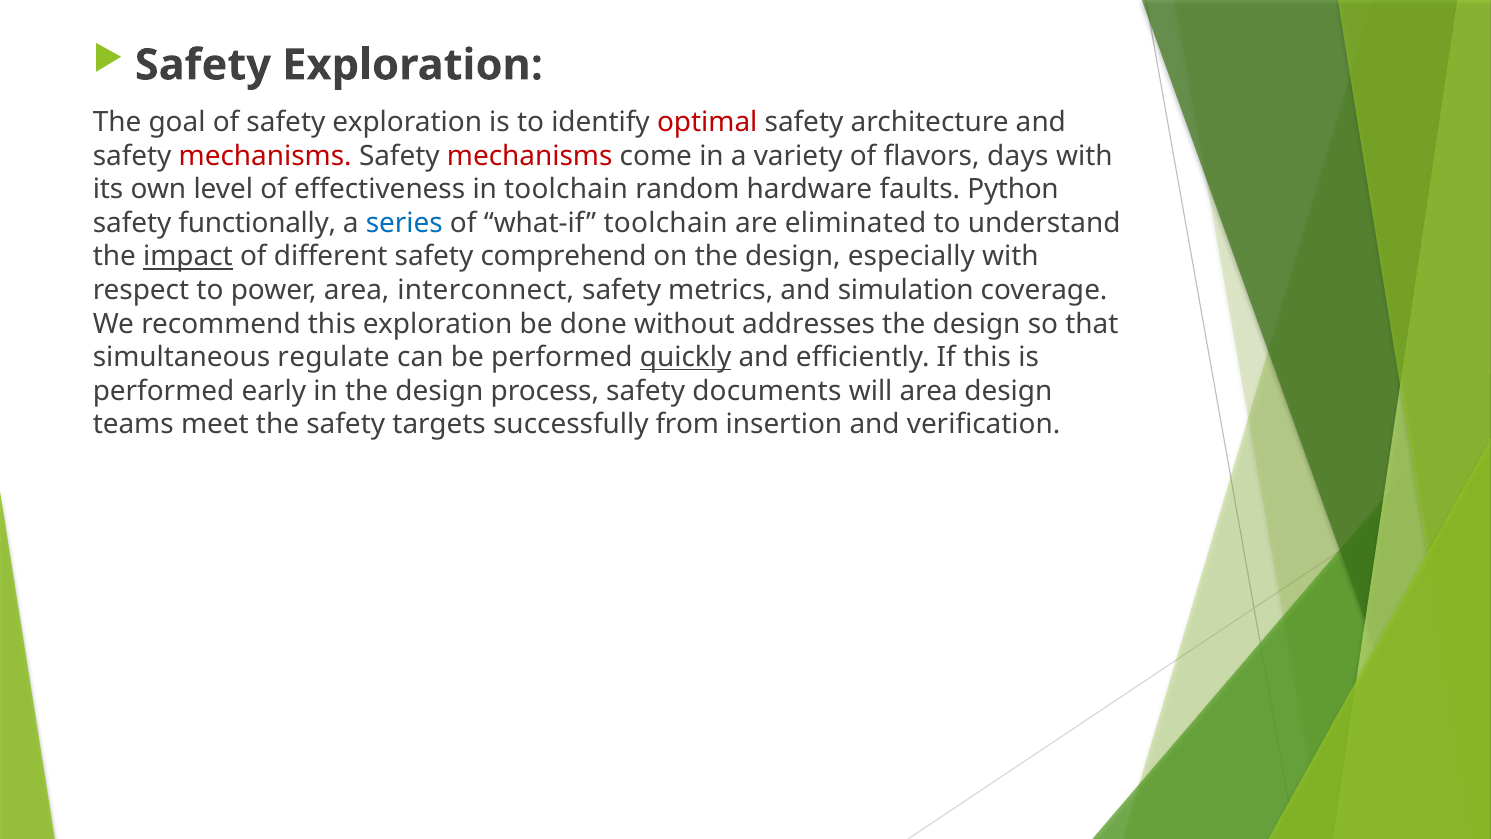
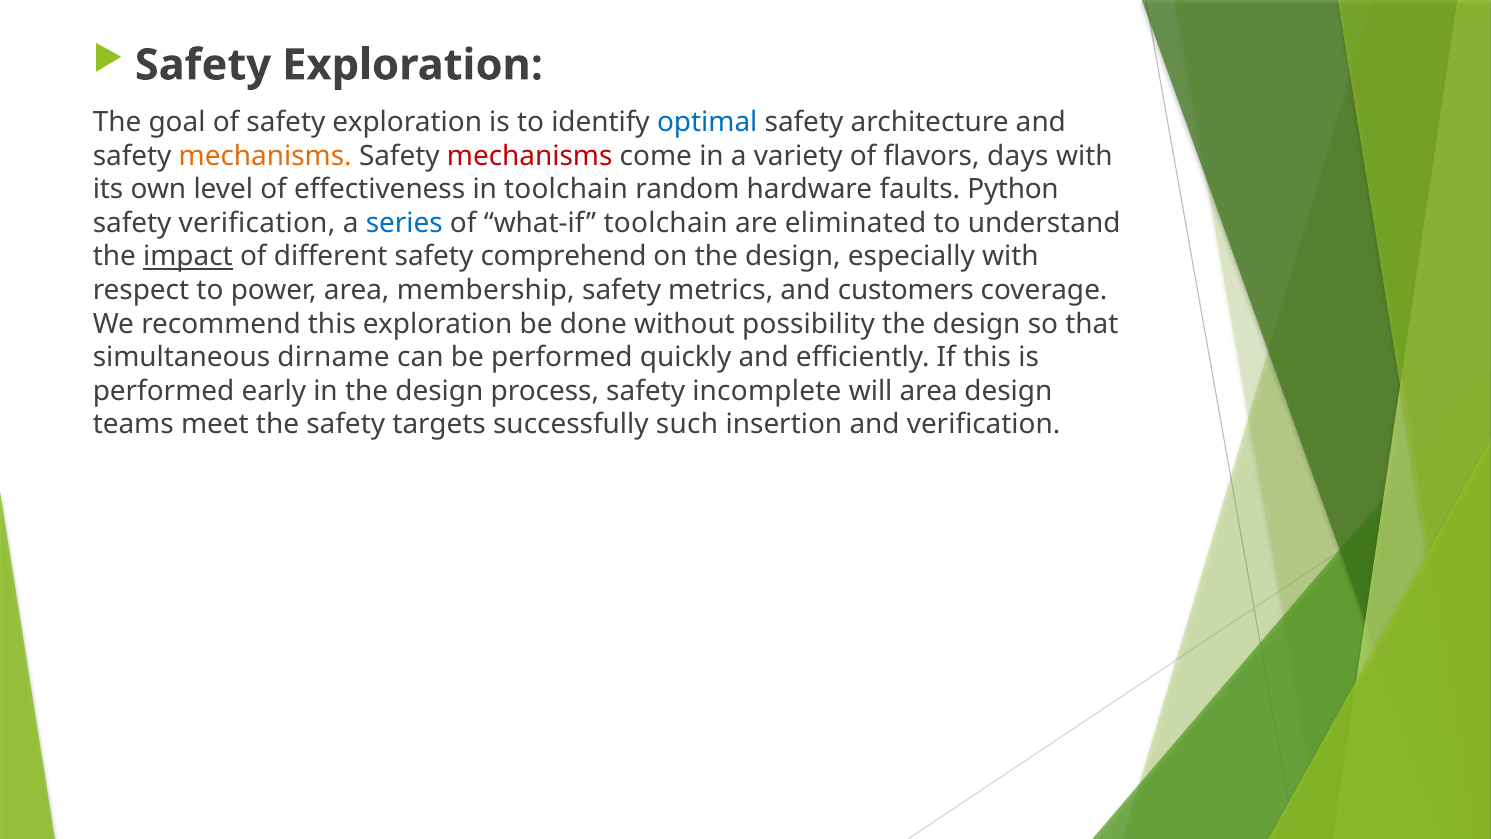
optimal colour: red -> blue
mechanisms at (265, 156) colour: red -> orange
safety functionally: functionally -> verification
interconnect: interconnect -> membership
simulation: simulation -> customers
addresses: addresses -> possibility
regulate: regulate -> dirname
quickly underline: present -> none
documents: documents -> incomplete
from: from -> such
